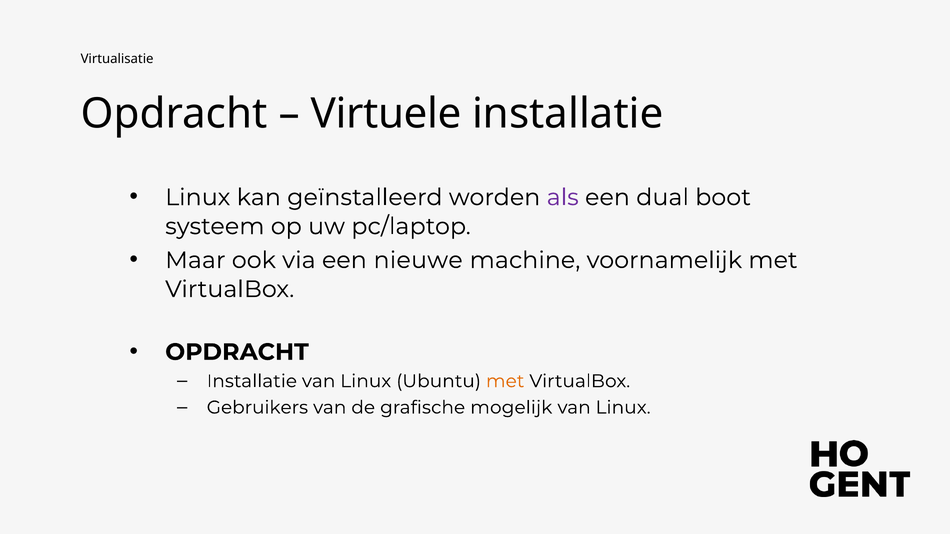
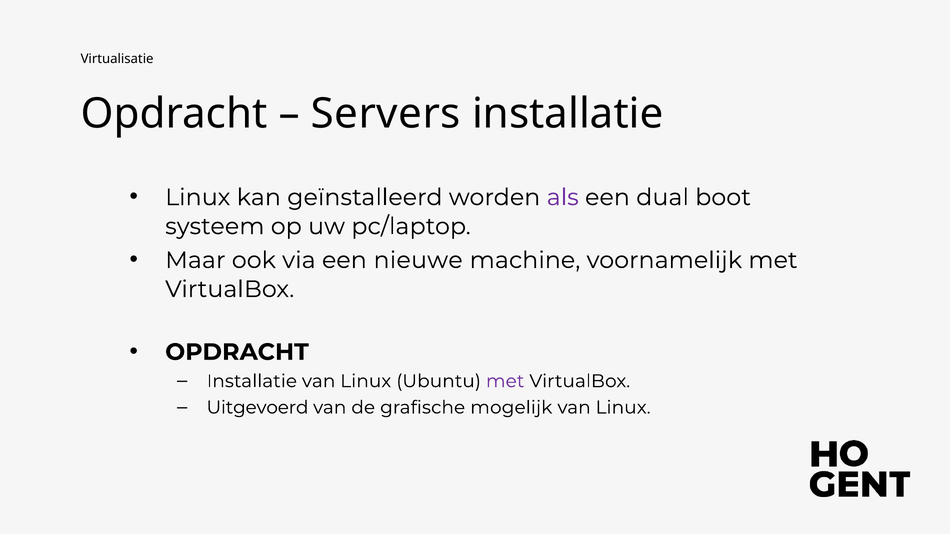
Virtuele: Virtuele -> Servers
met at (505, 381) colour: orange -> purple
Gebruikers: Gebruikers -> Uitgevoerd
